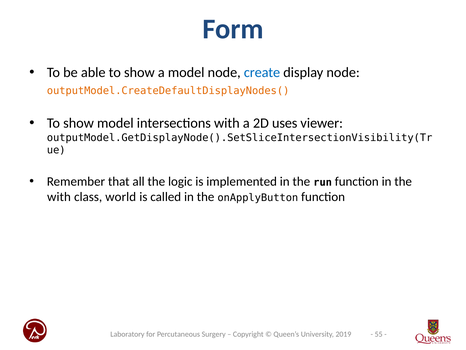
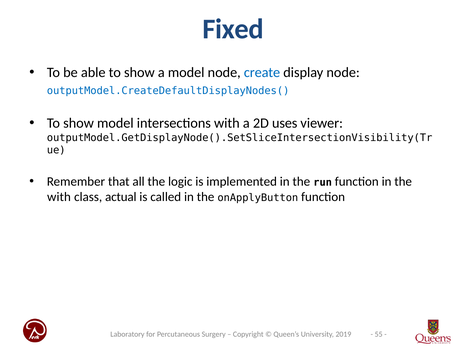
Form: Form -> Fixed
outputModel.CreateDefaultDisplayNodes( colour: orange -> blue
world: world -> actual
